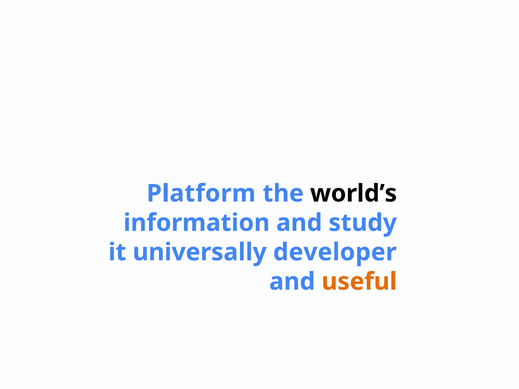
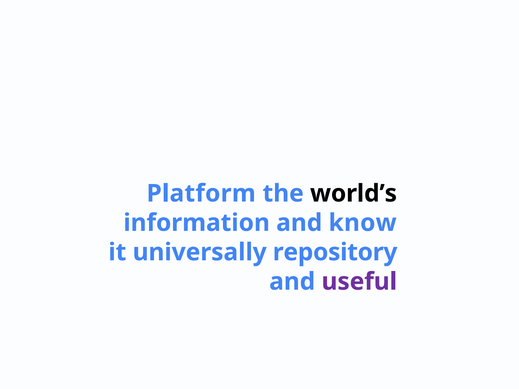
study: study -> know
developer: developer -> repository
useful colour: orange -> purple
